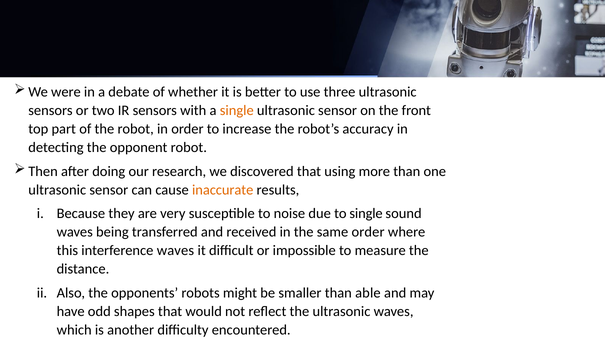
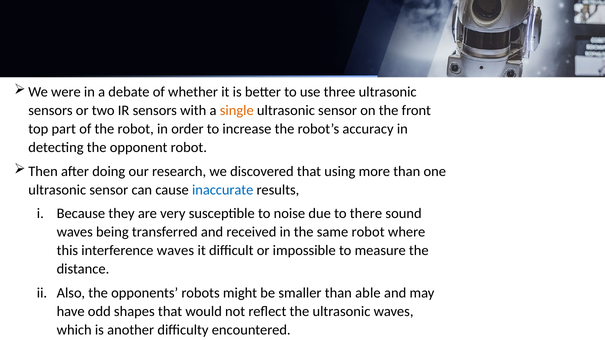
inaccurate colour: orange -> blue
to single: single -> there
same order: order -> robot
